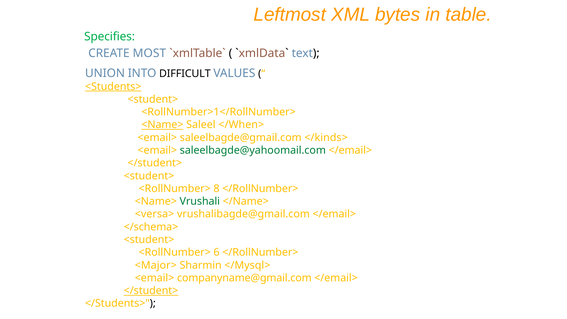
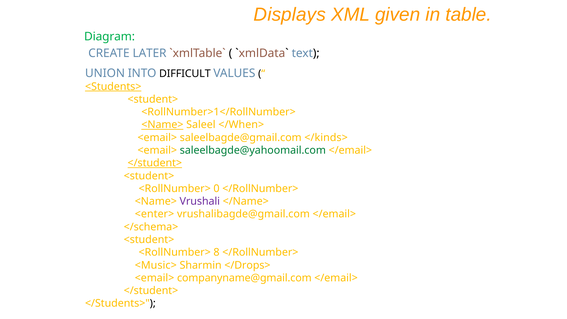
Leftmost: Leftmost -> Displays
bytes: bytes -> given
Specifies: Specifies -> Diagram
MOST: MOST -> LATER
</student> at (155, 163) underline: none -> present
8: 8 -> 0
Vrushali colour: green -> purple
<versa>: <versa> -> <enter>
6: 6 -> 8
<Major>: <Major> -> <Music>
</Mysql>: </Mysql> -> </Drops>
</student> at (151, 291) underline: present -> none
